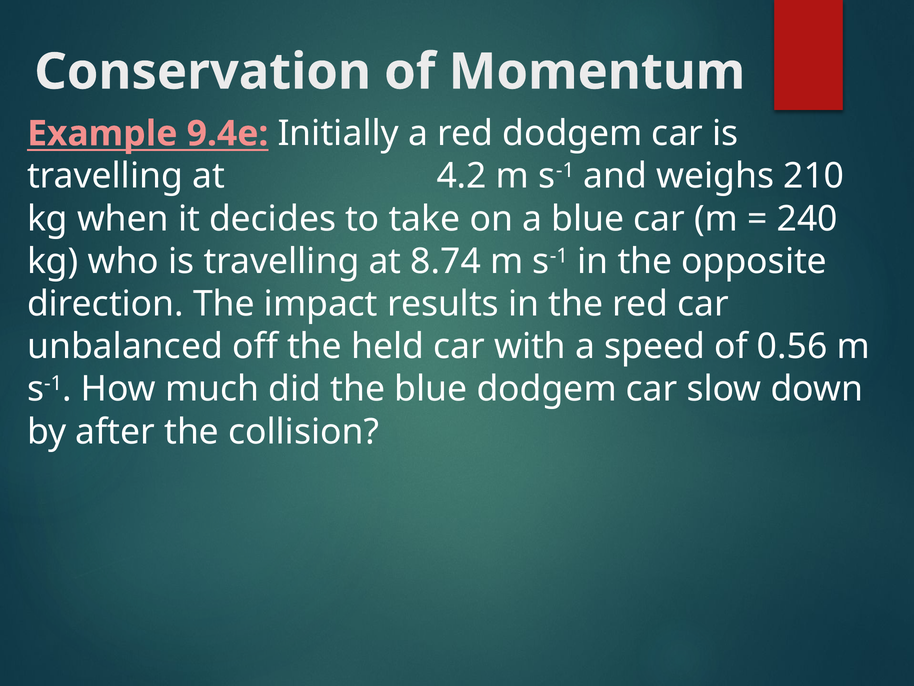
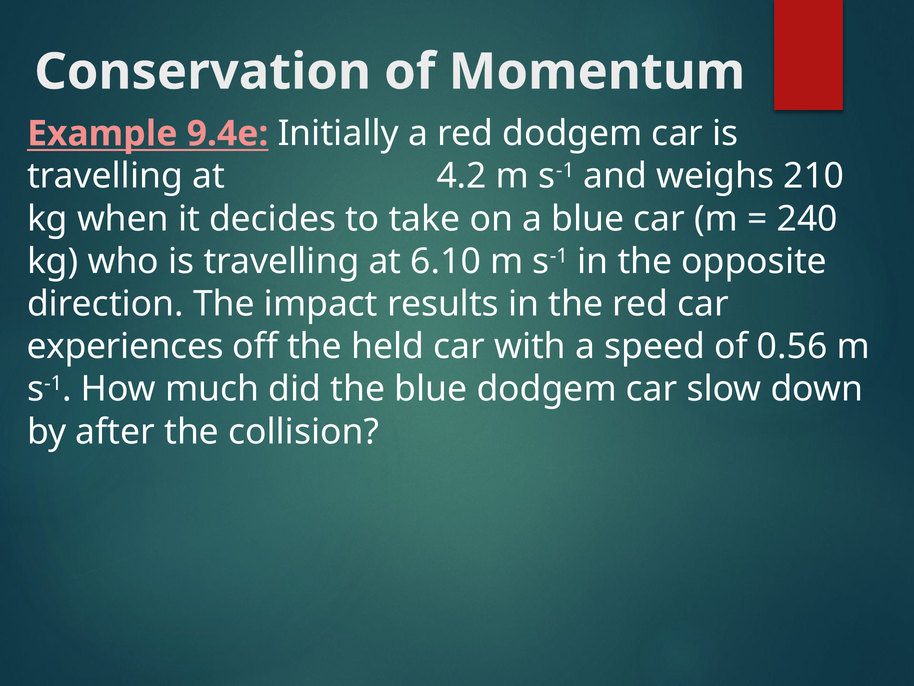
8.74: 8.74 -> 6.10
unbalanced: unbalanced -> experiences
